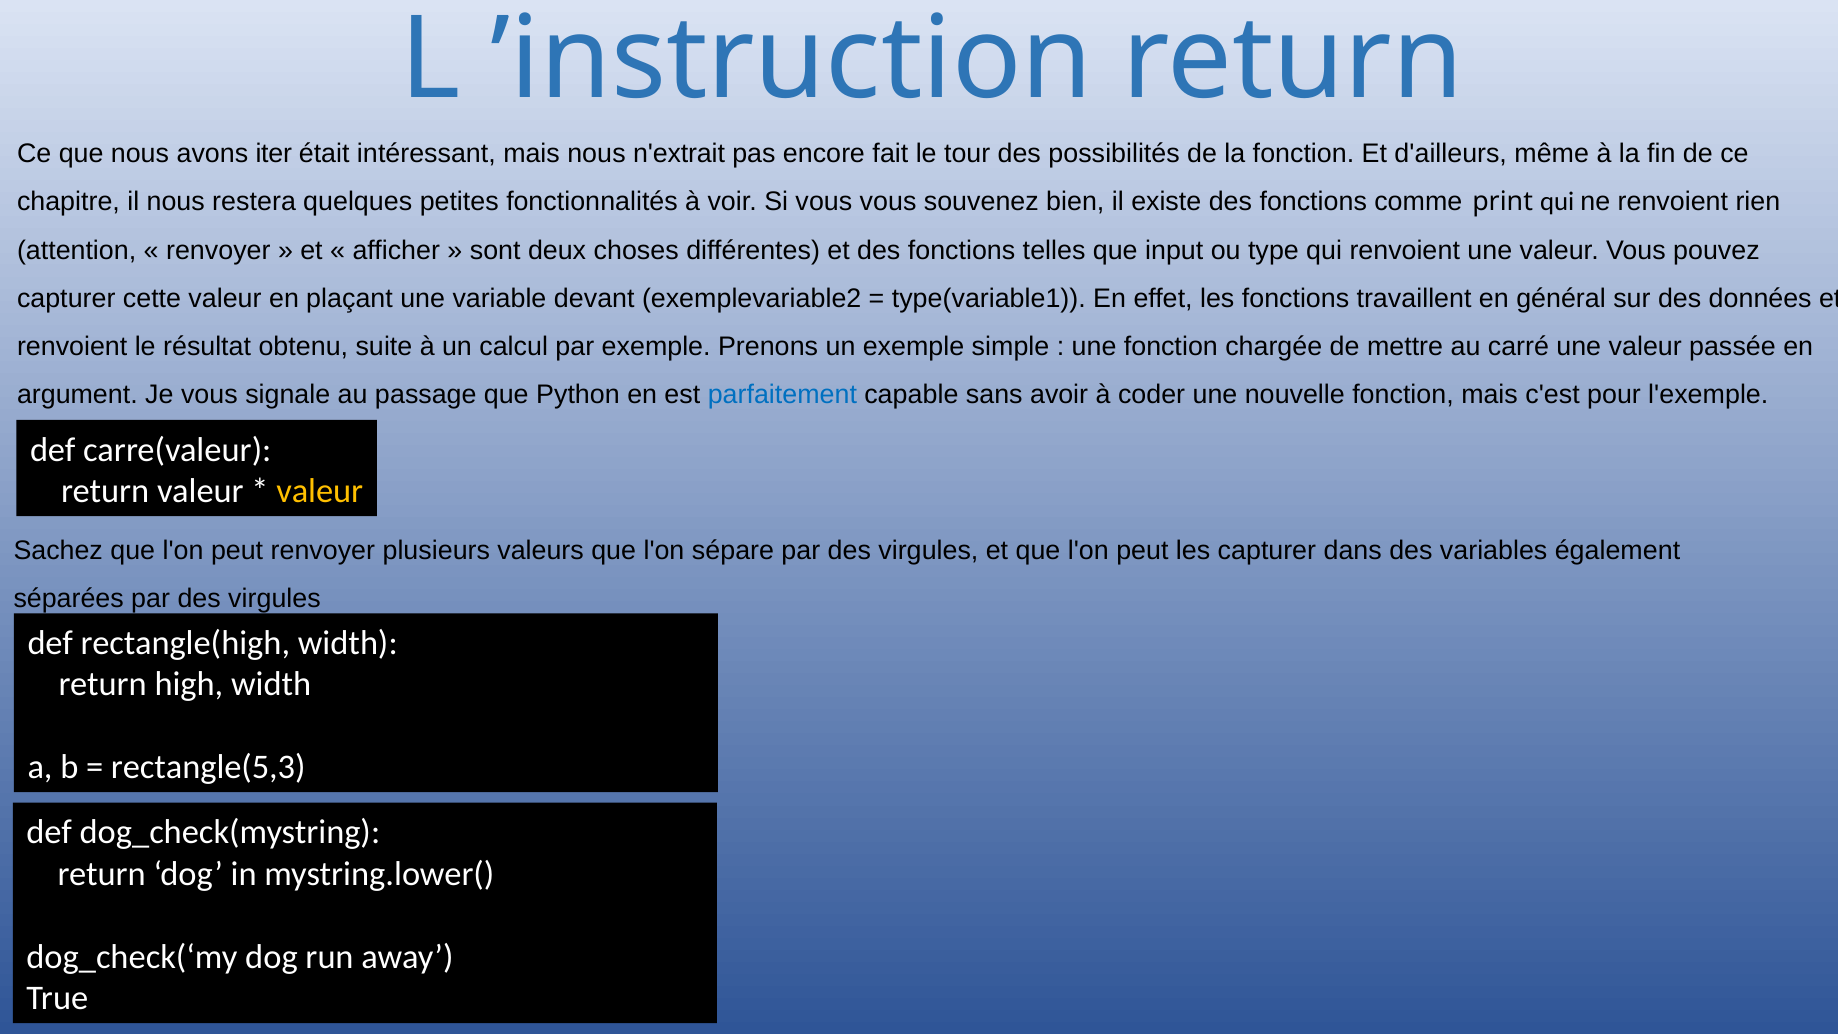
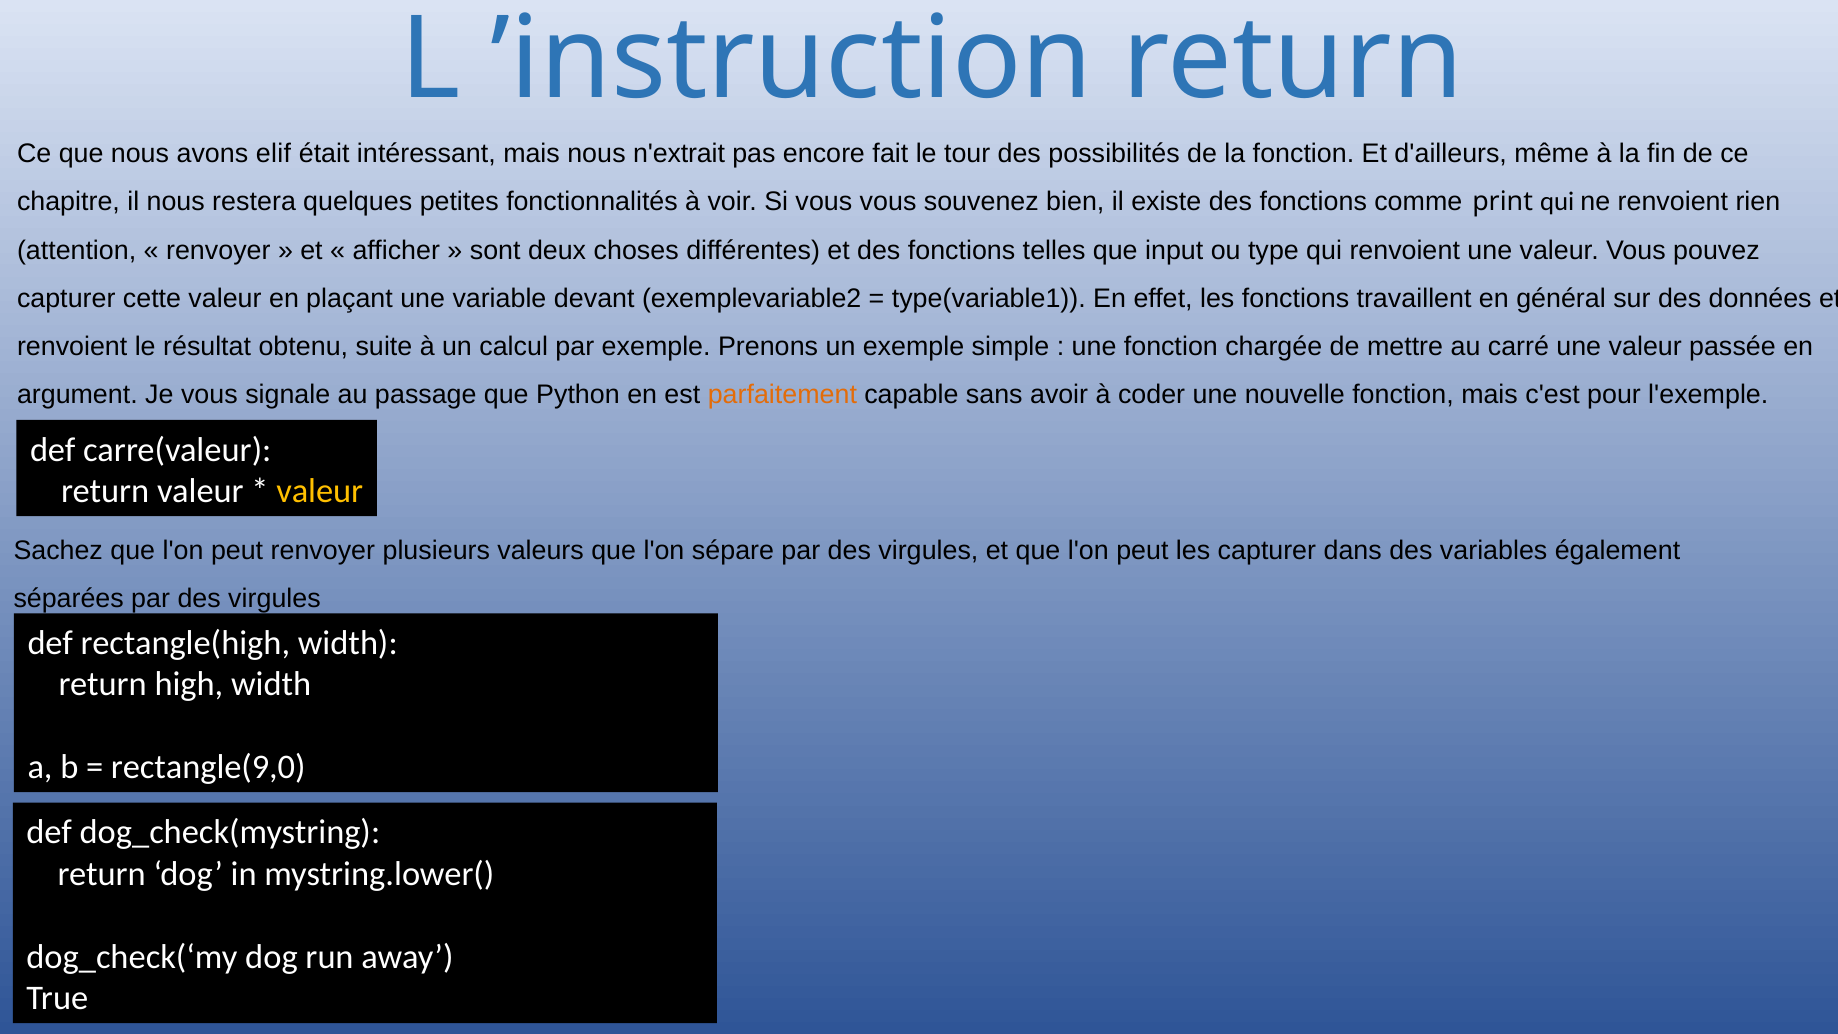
iter: iter -> elif
parfaitement colour: blue -> orange
rectangle(5,3: rectangle(5,3 -> rectangle(9,0
